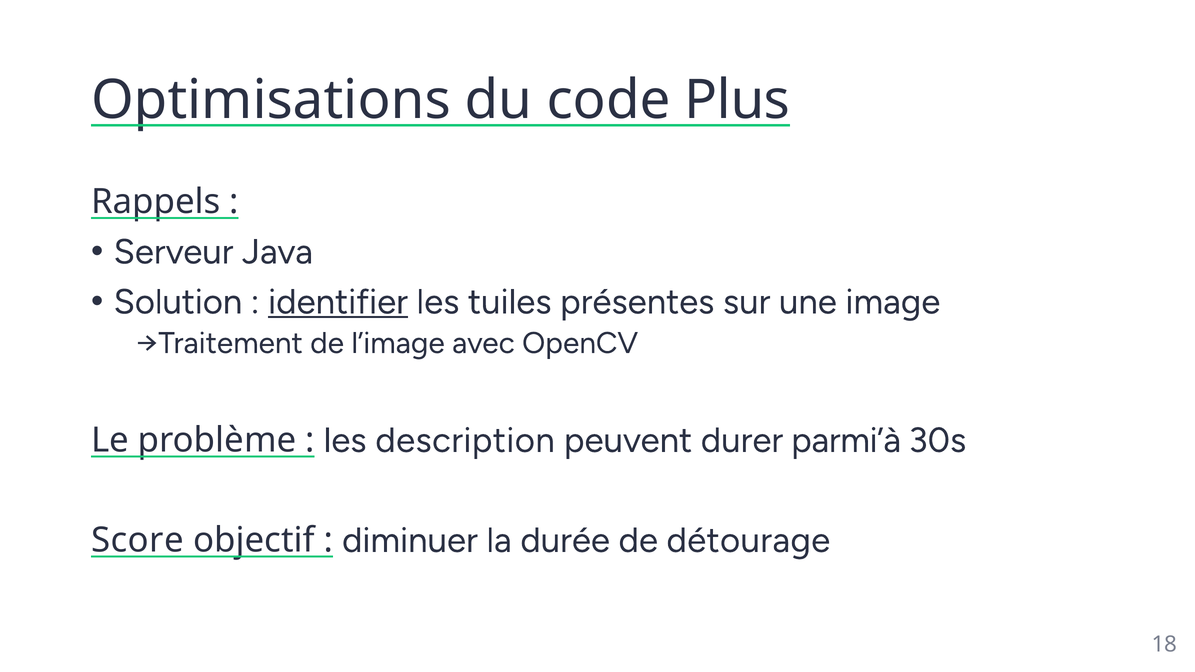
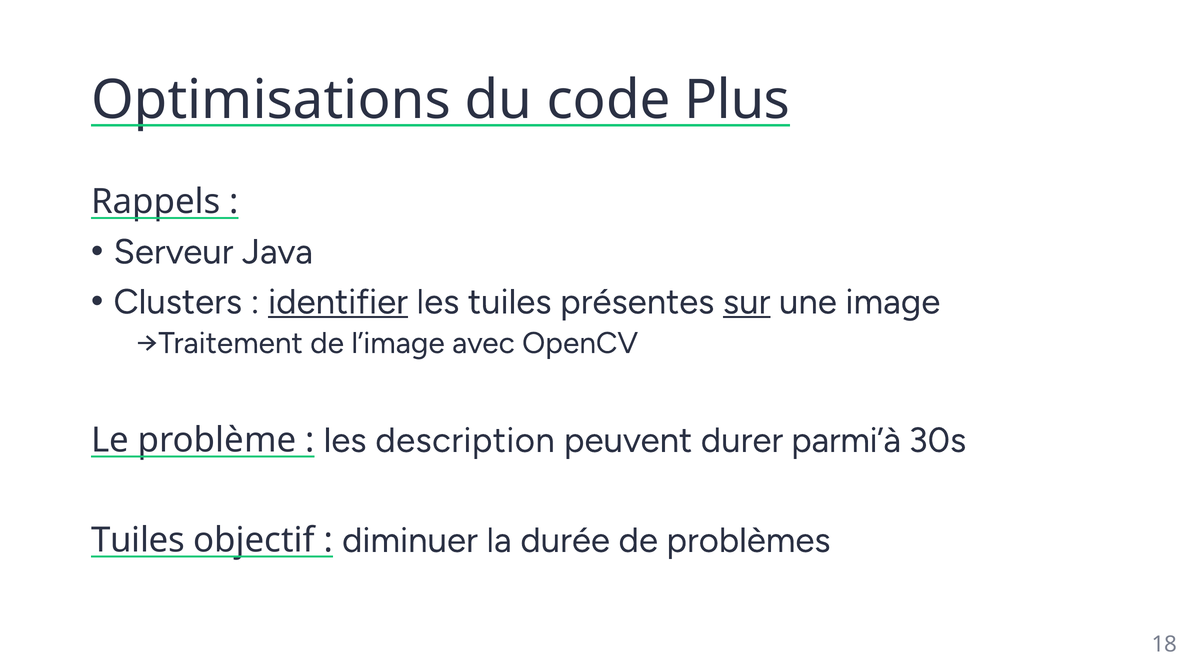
Solution: Solution -> Clusters
sur underline: none -> present
Score at (138, 541): Score -> Tuiles
détourage: détourage -> problèmes
